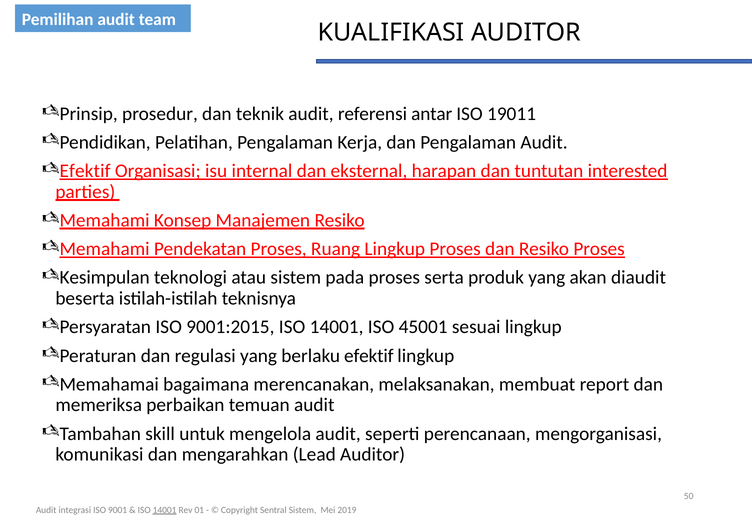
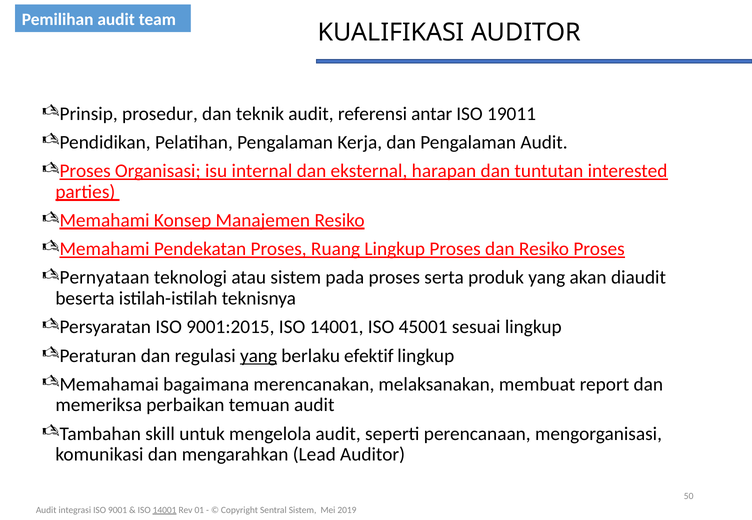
Efektif at (85, 171): Efektif -> Proses
Kesimpulan: Kesimpulan -> Pernyataan
yang at (259, 356) underline: none -> present
